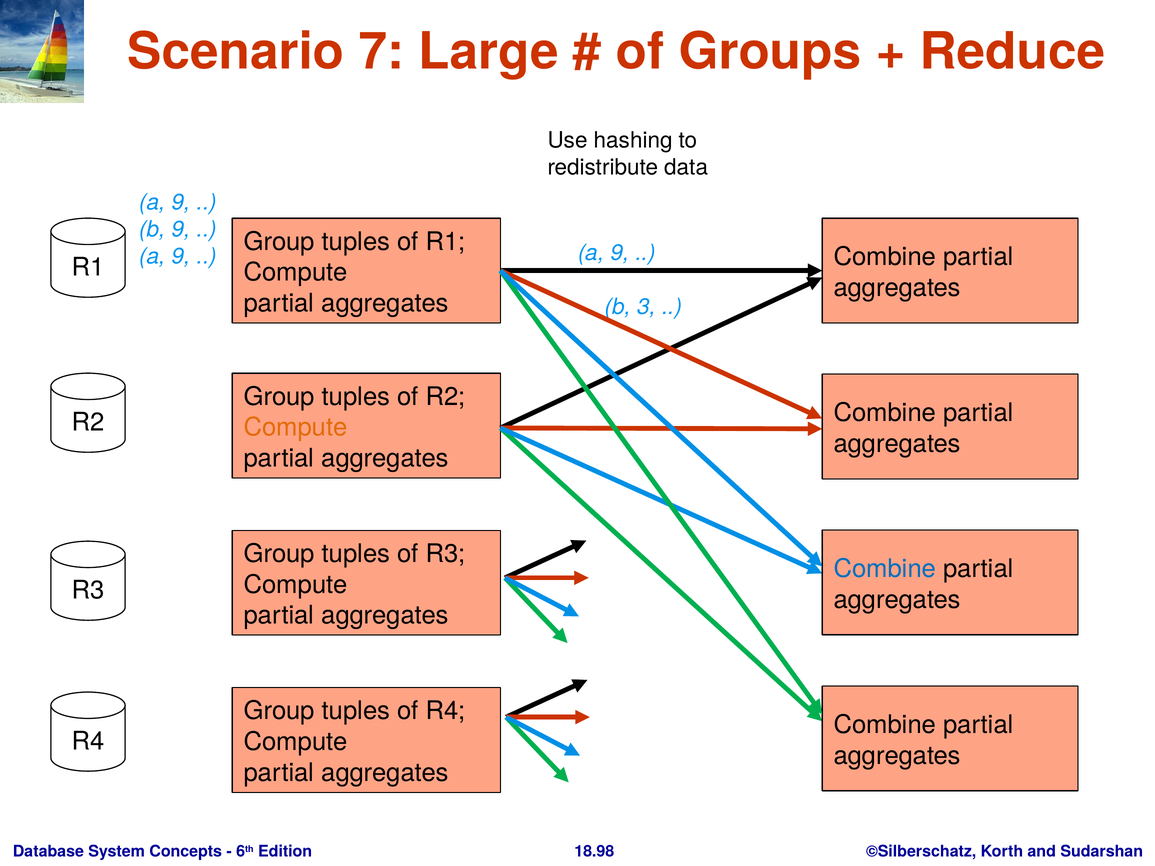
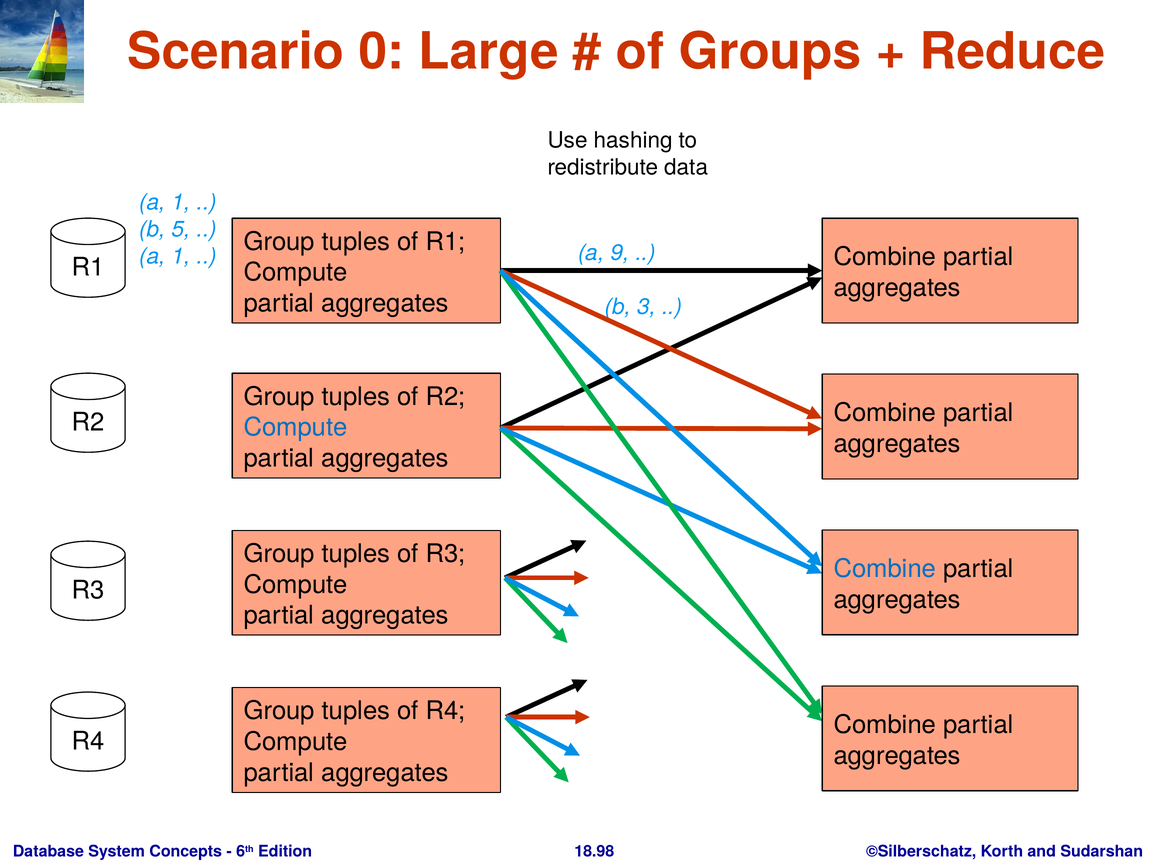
7: 7 -> 0
9 at (181, 203): 9 -> 1
b 9: 9 -> 5
9 at (181, 257): 9 -> 1
Compute at (296, 427) colour: orange -> blue
